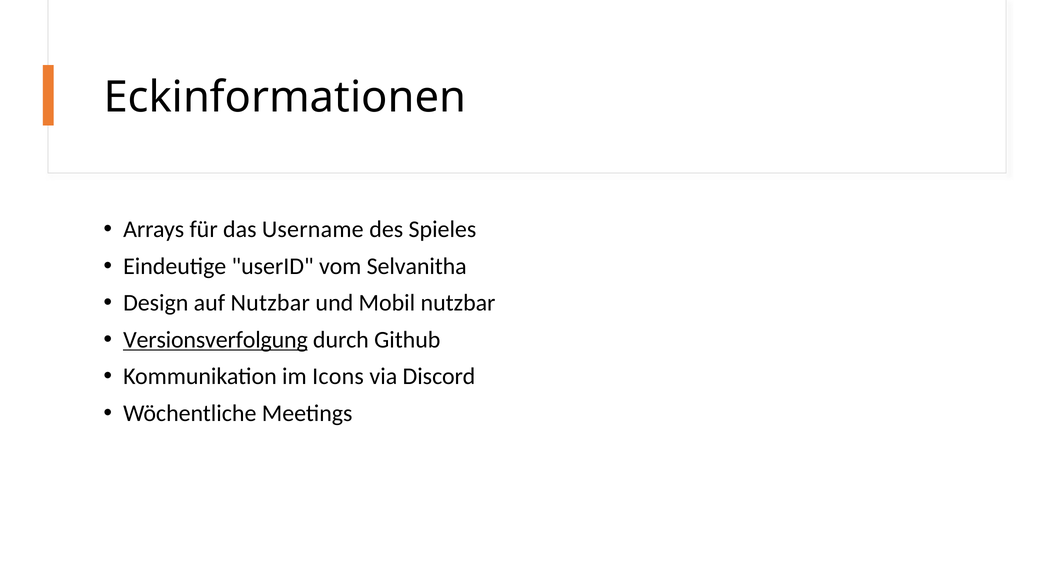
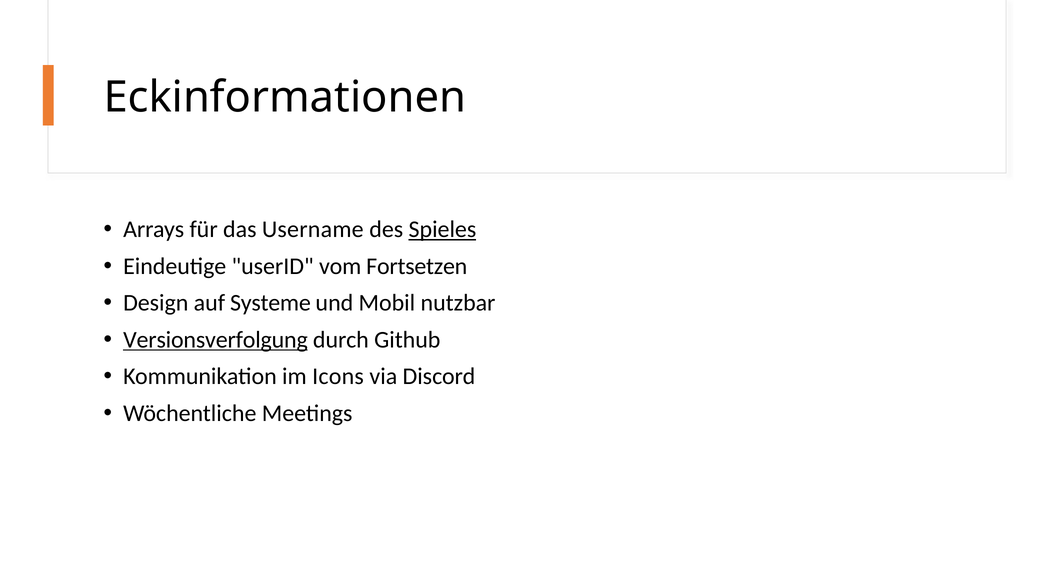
Spieles underline: none -> present
Selvanitha: Selvanitha -> Fortsetzen
auf Nutzbar: Nutzbar -> Systeme
